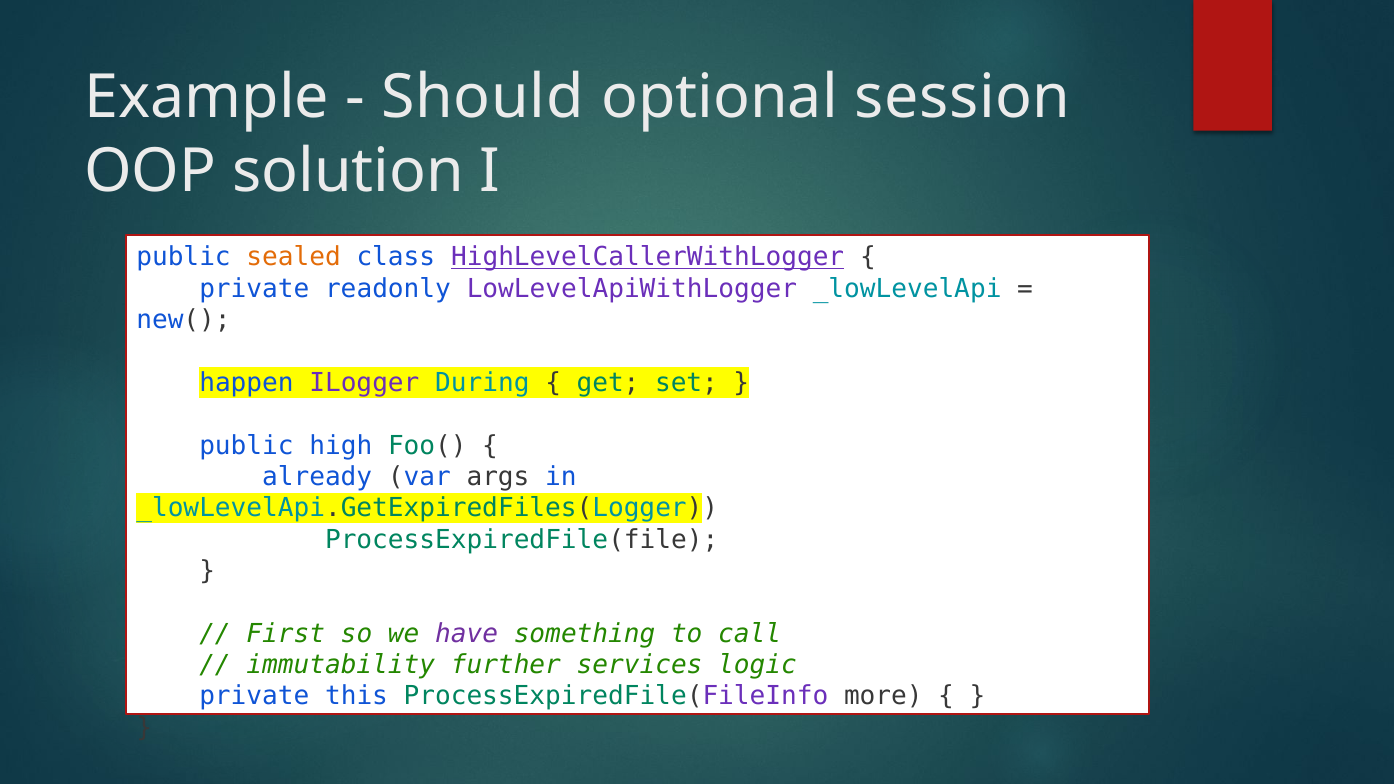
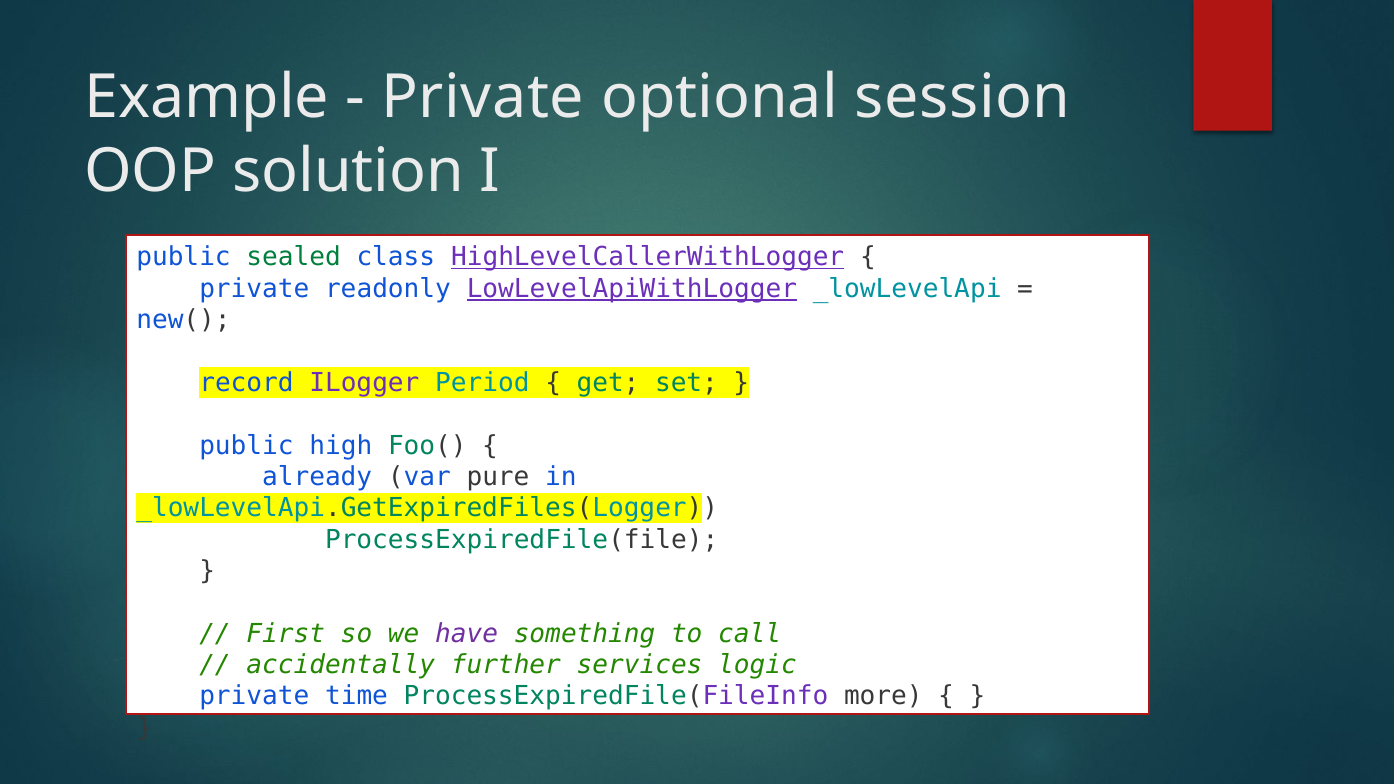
Should at (483, 98): Should -> Private
sealed colour: orange -> green
LowLevelApiWithLogger underline: none -> present
happen: happen -> record
During: During -> Period
args: args -> pure
immutability: immutability -> accidentally
this: this -> time
